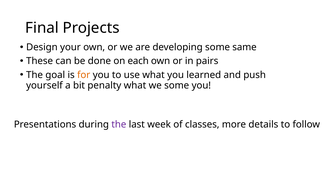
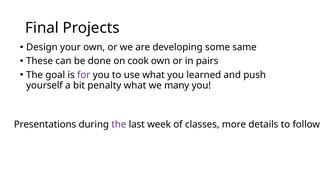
each: each -> cook
for colour: orange -> purple
we some: some -> many
